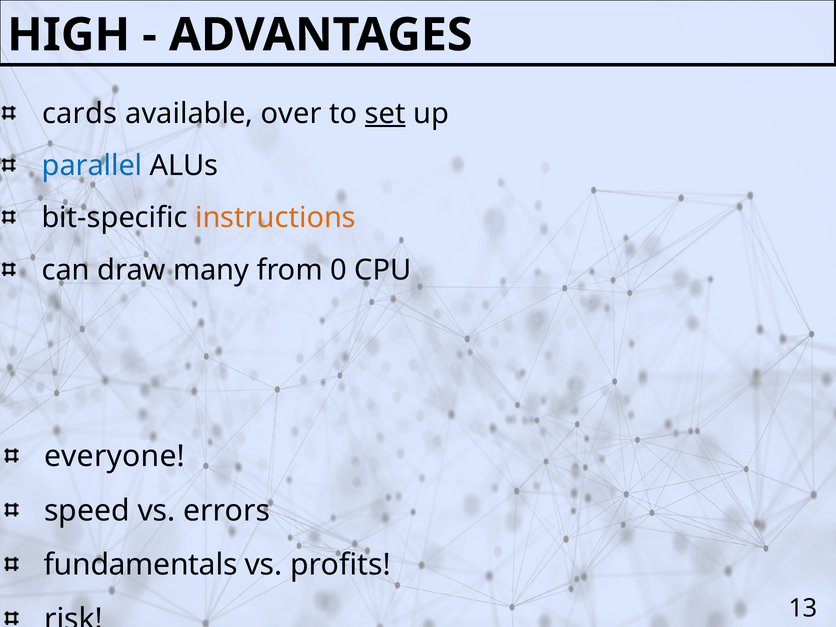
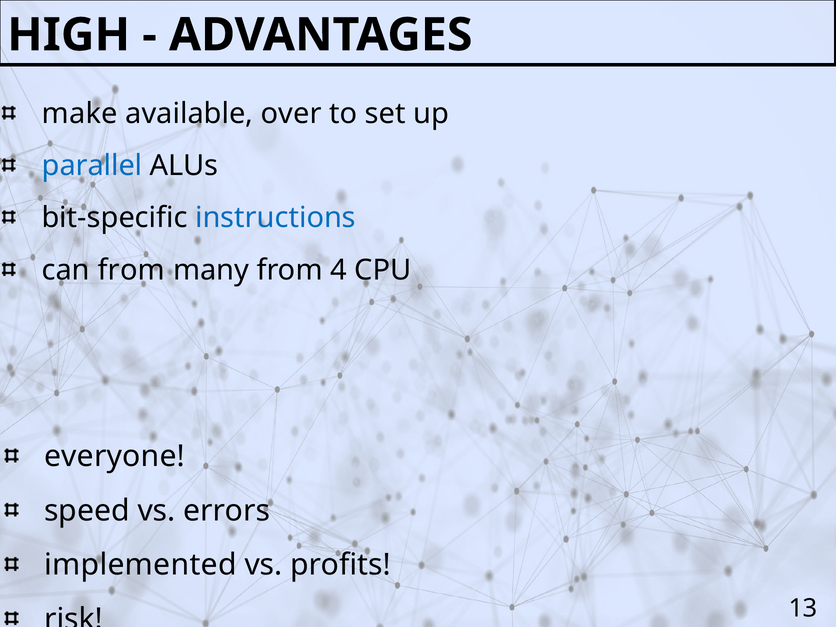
cards: cards -> make
set underline: present -> none
instructions colour: orange -> blue
can draw: draw -> from
0: 0 -> 4
fundamentals: fundamentals -> implemented
